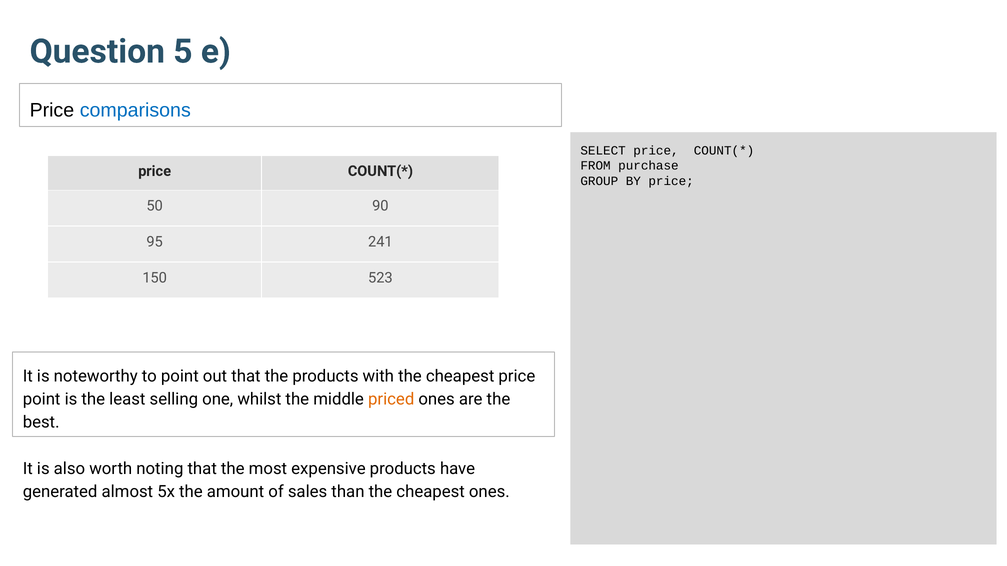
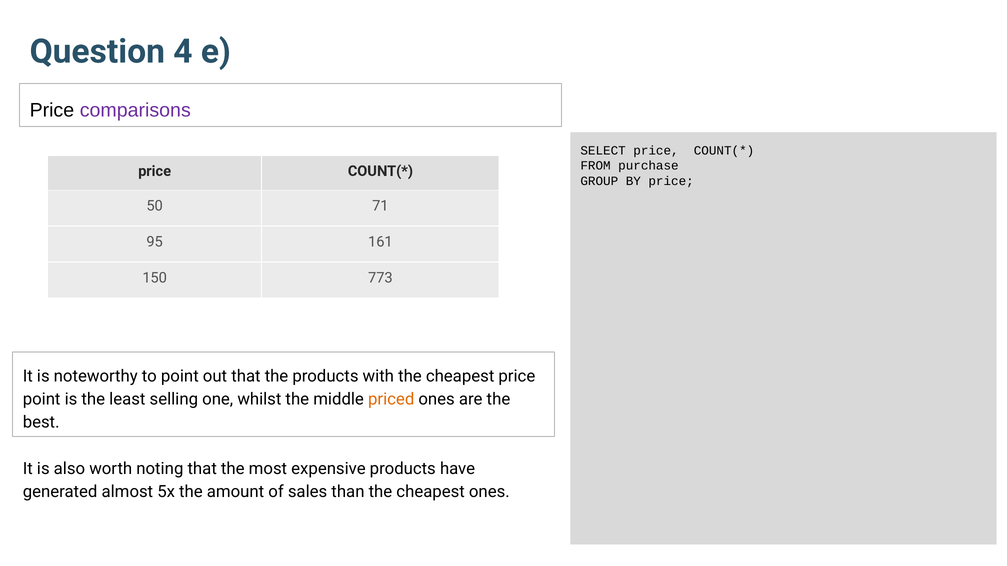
5: 5 -> 4
comparisons colour: blue -> purple
90: 90 -> 71
241: 241 -> 161
523: 523 -> 773
